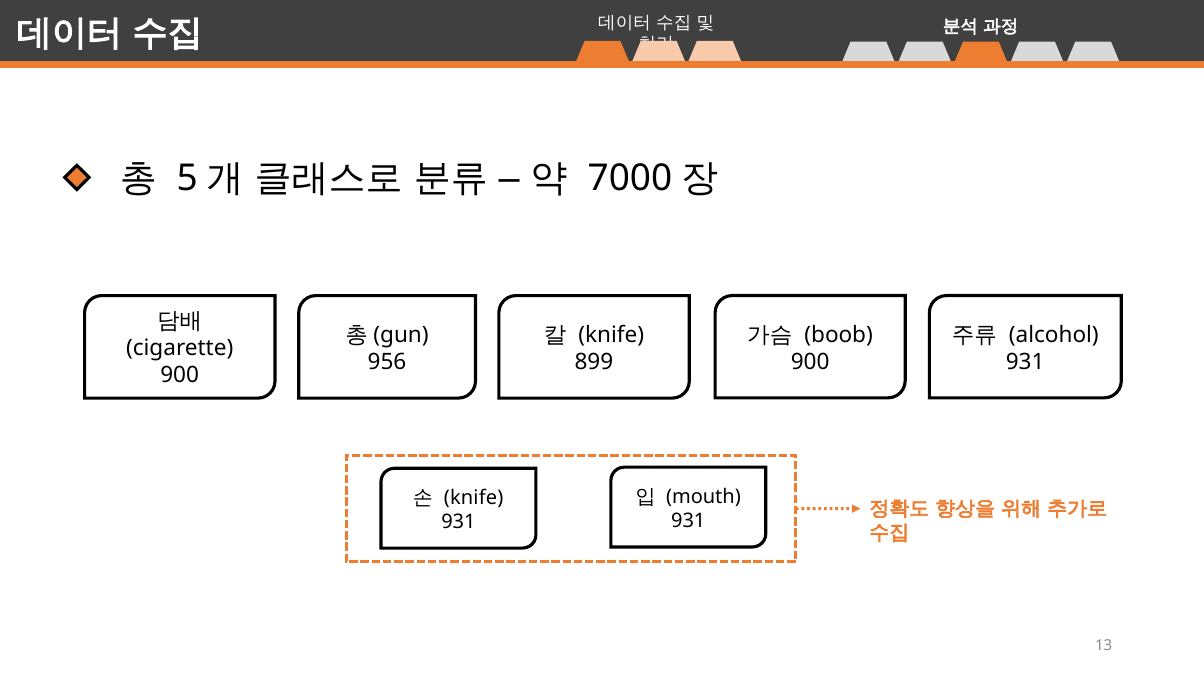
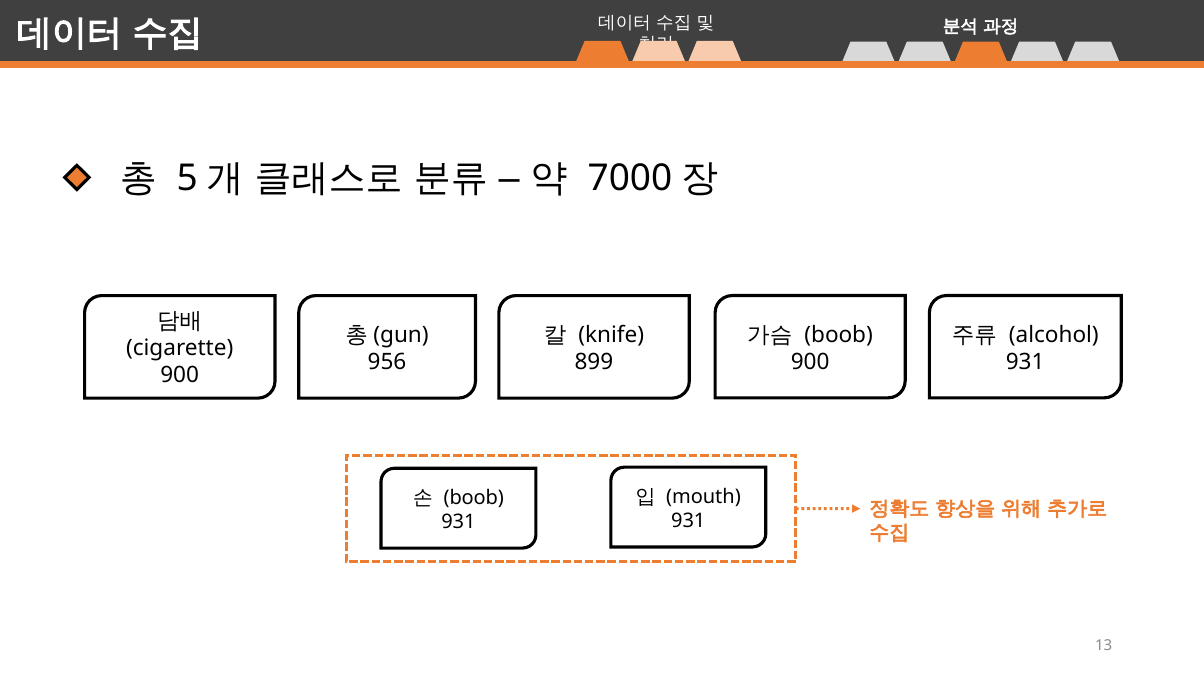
knife at (474, 498): knife -> boob
